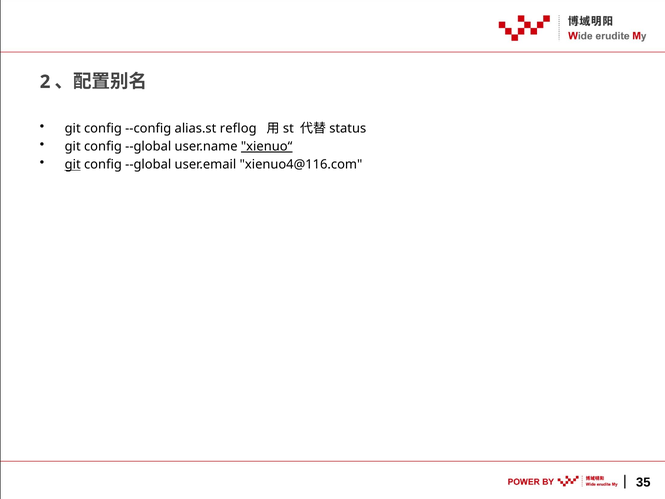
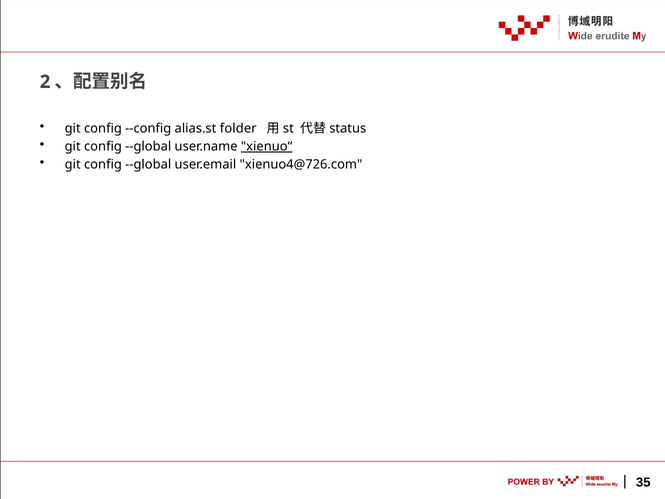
reflog: reflog -> folder
git at (73, 165) underline: present -> none
xienuo4@116.com: xienuo4@116.com -> xienuo4@726.com
